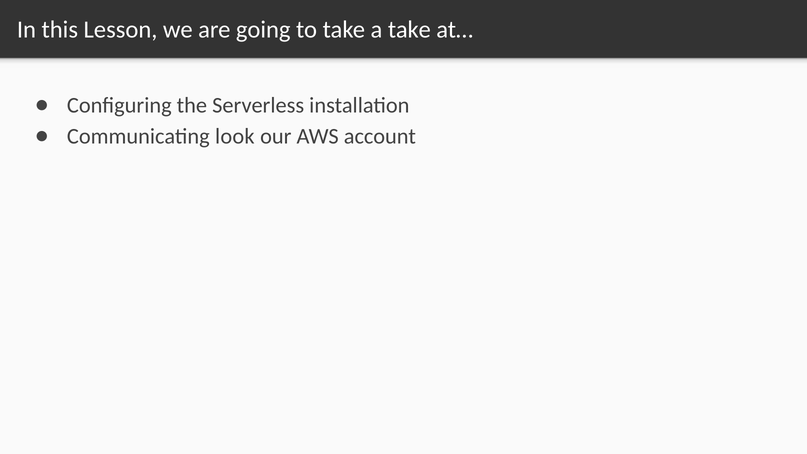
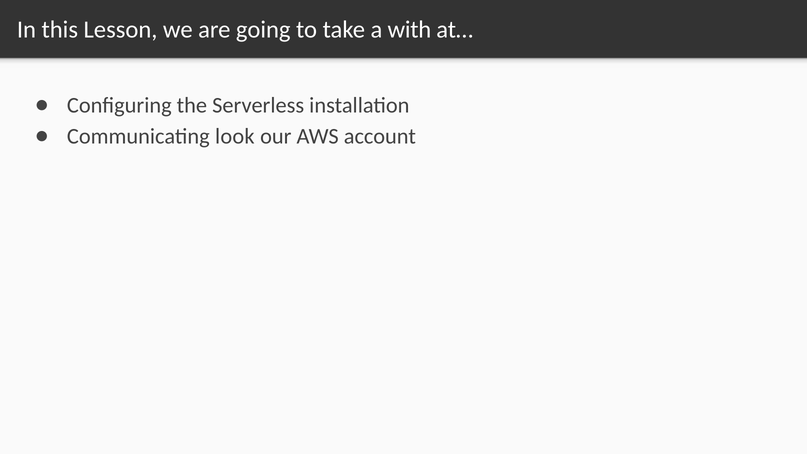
a take: take -> with
